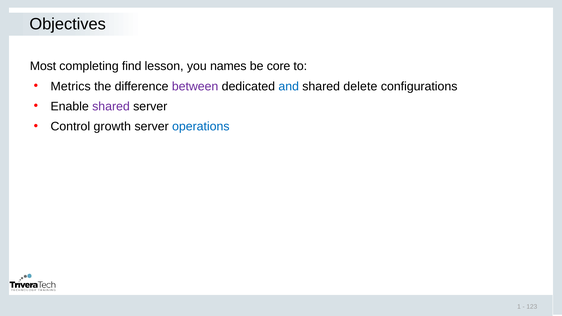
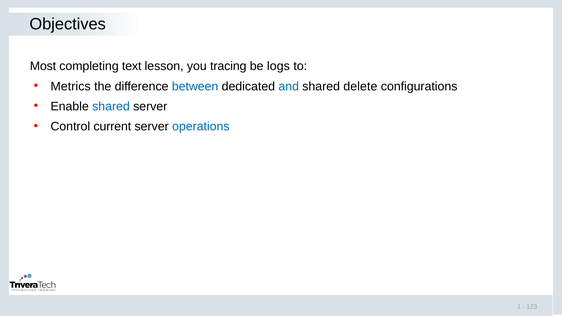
find: find -> text
names: names -> tracing
core: core -> logs
between colour: purple -> blue
shared at (111, 106) colour: purple -> blue
growth: growth -> current
